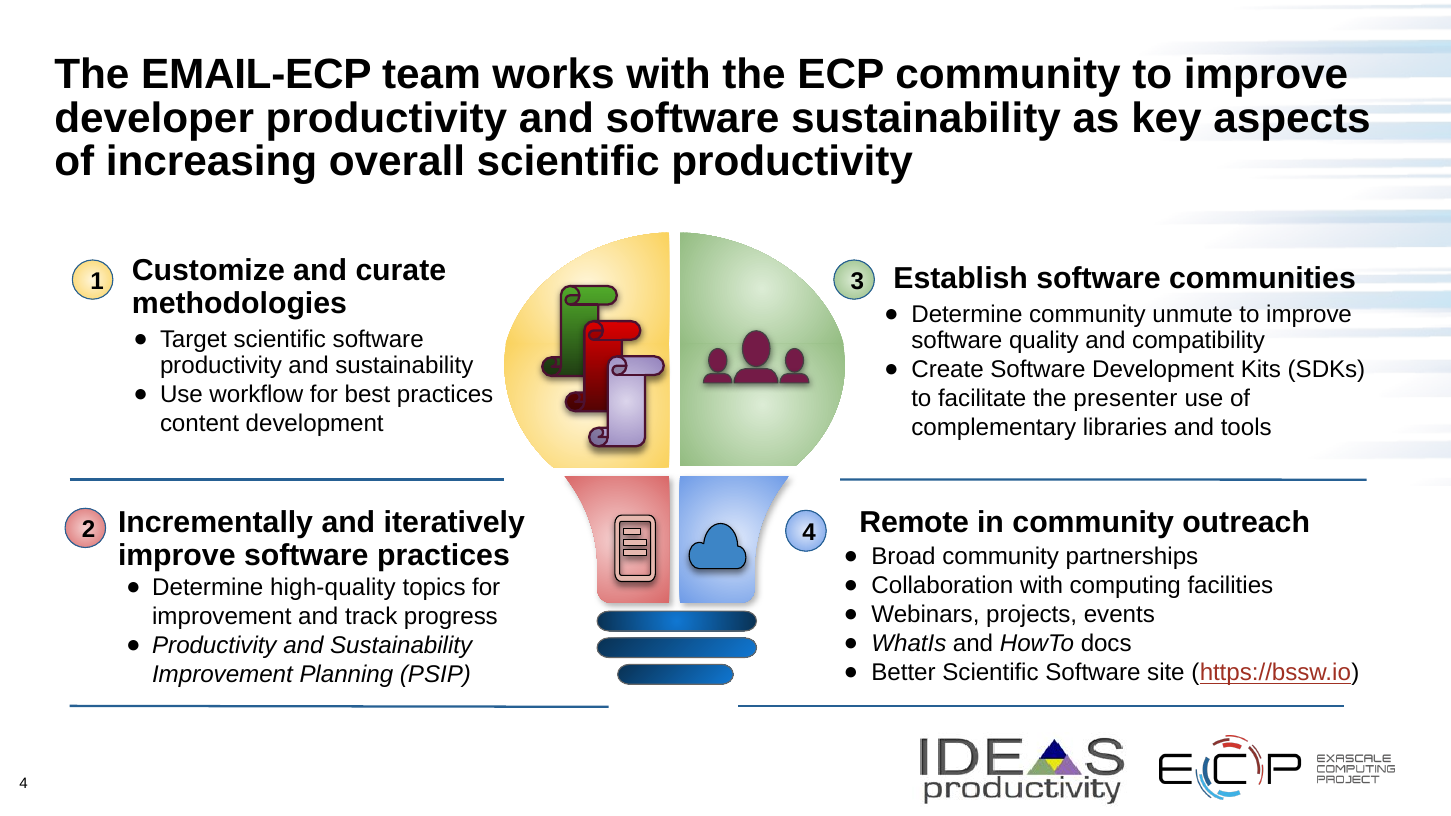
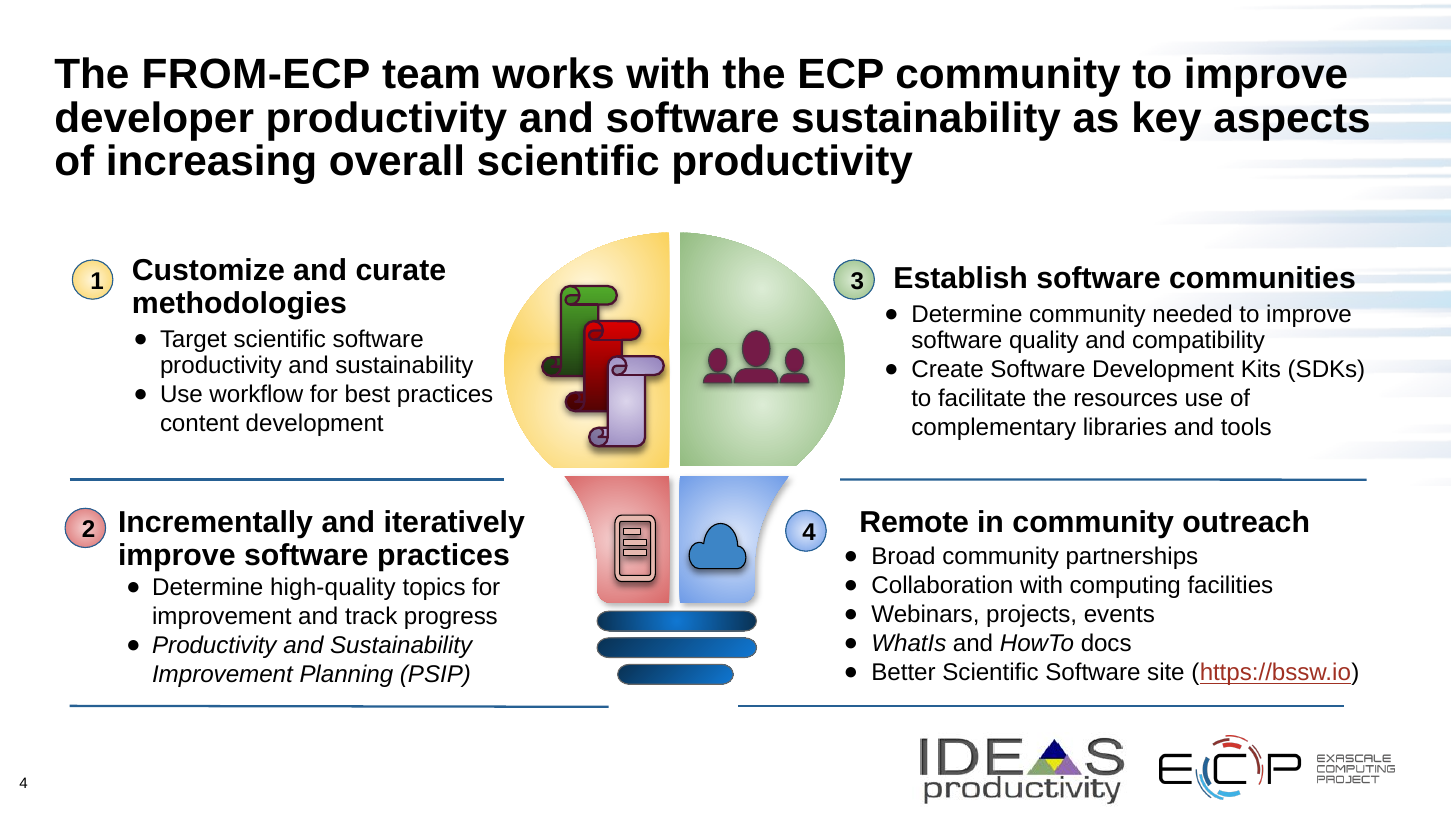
EMAIL-ECP: EMAIL-ECP -> FROM-ECP
unmute: unmute -> needed
presenter: presenter -> resources
